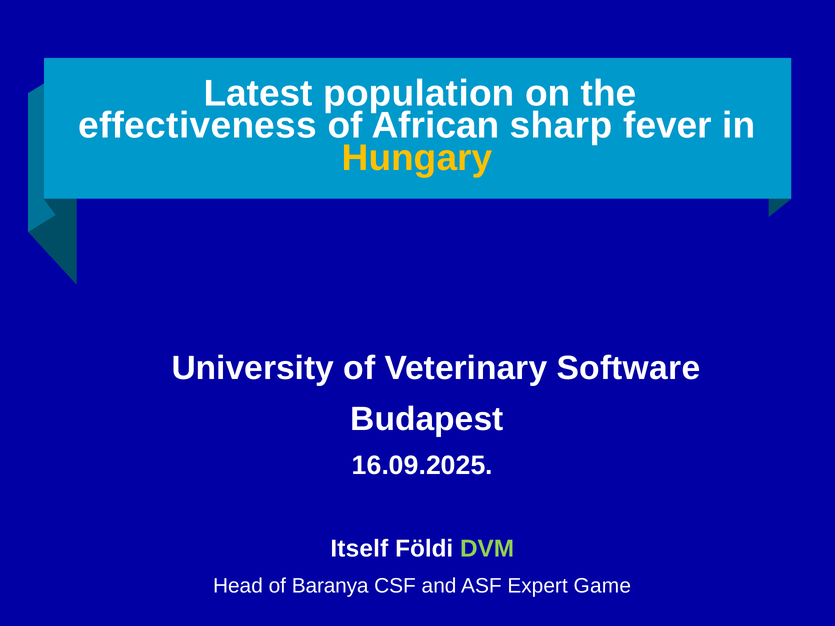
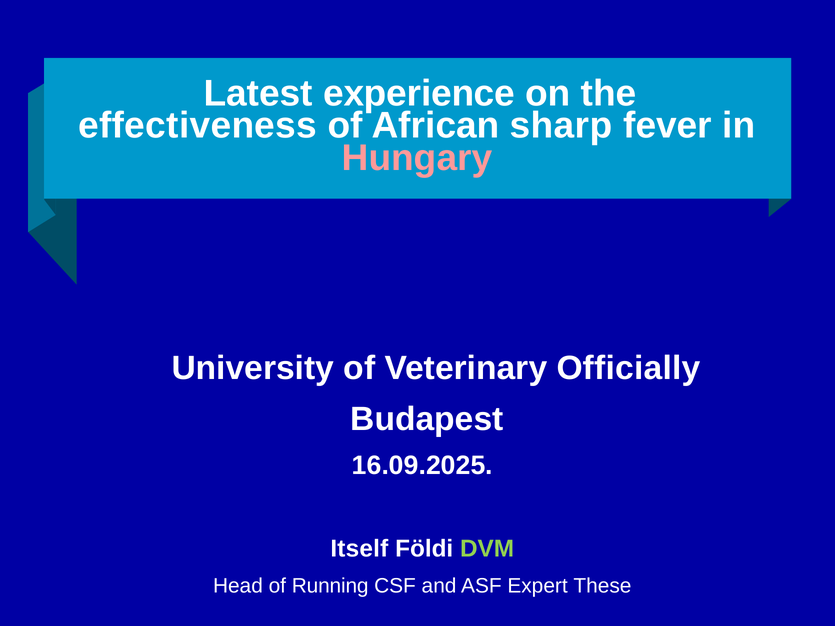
population: population -> experience
Hungary colour: yellow -> pink
Software: Software -> Officially
Baranya: Baranya -> Running
Game: Game -> These
